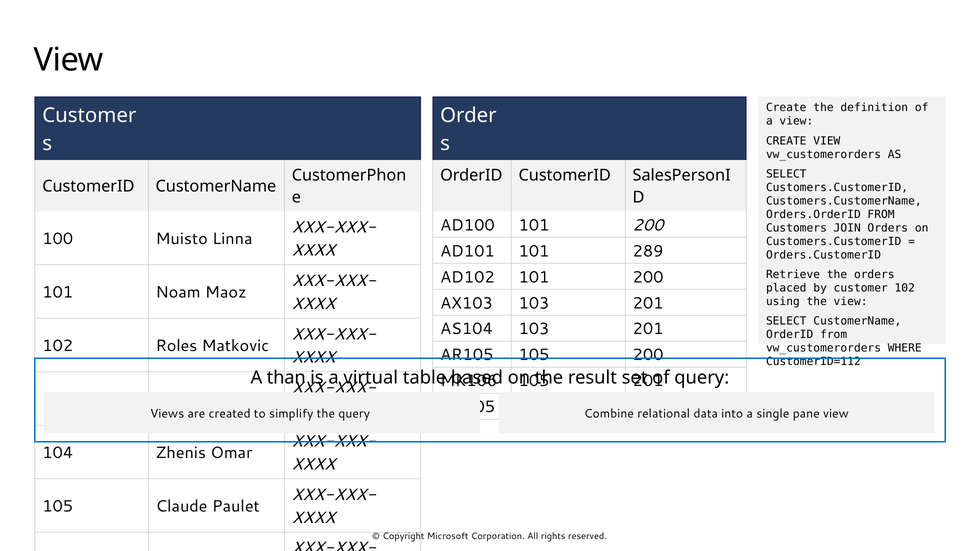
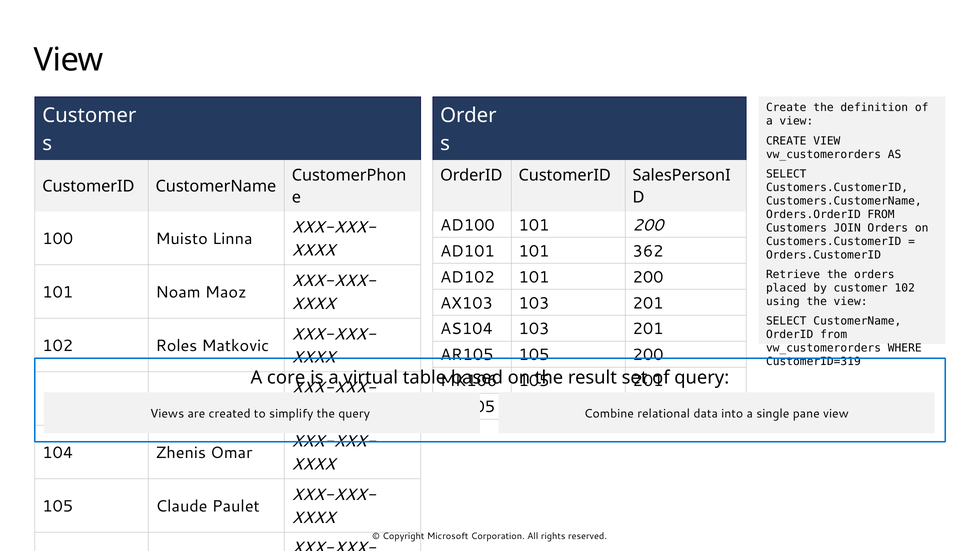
289: 289 -> 362
CustomerID=112: CustomerID=112 -> CustomerID=319
than: than -> core
